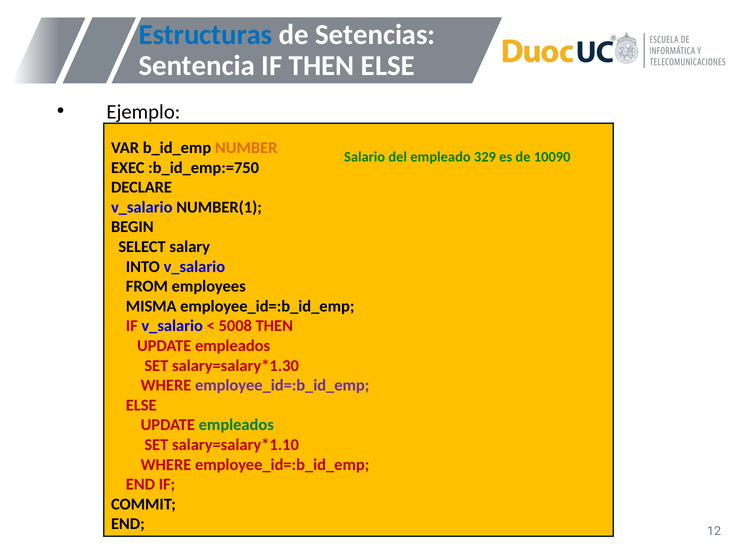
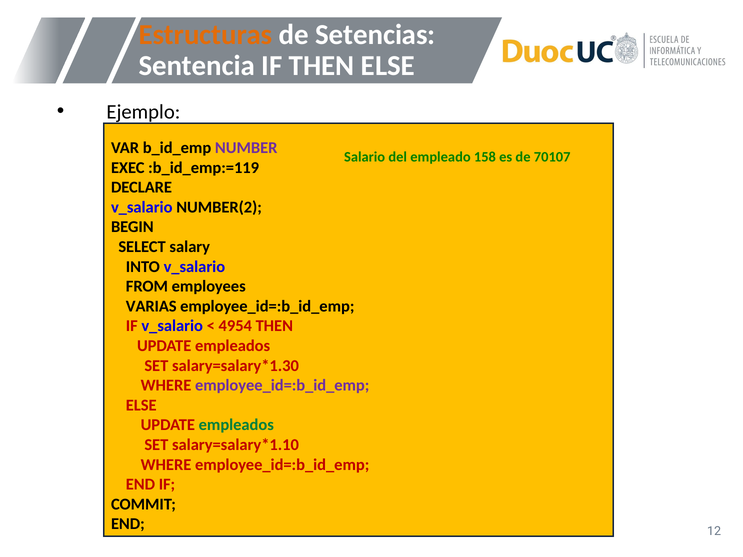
Estructuras colour: blue -> orange
NUMBER colour: orange -> purple
329: 329 -> 158
10090: 10090 -> 70107
:b_id_emp:=750: :b_id_emp:=750 -> :b_id_emp:=119
NUMBER(1: NUMBER(1 -> NUMBER(2
MISMA: MISMA -> VARIAS
5008: 5008 -> 4954
